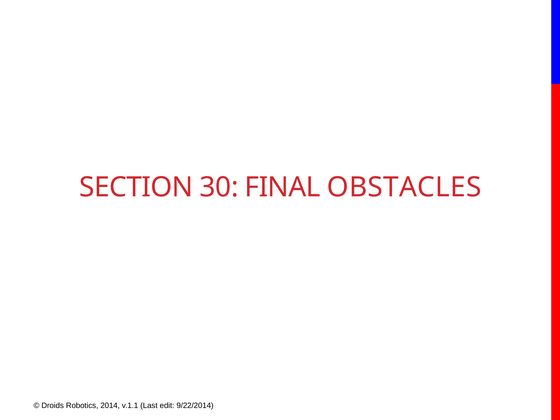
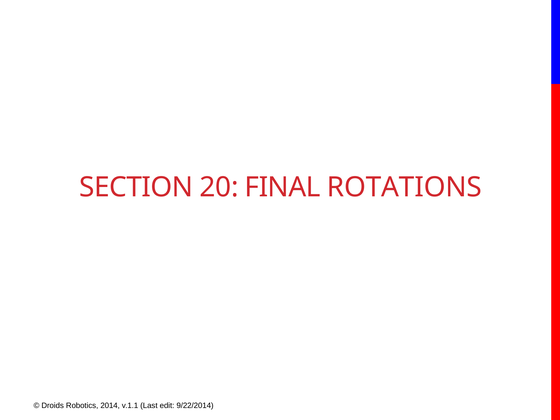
30: 30 -> 20
OBSTACLES: OBSTACLES -> ROTATIONS
